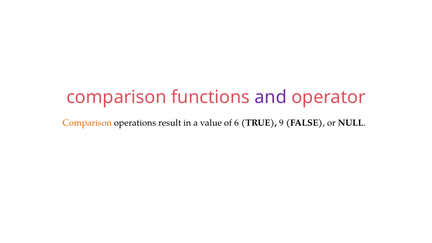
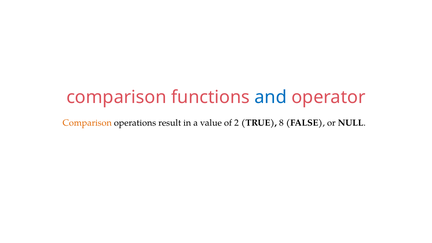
and colour: purple -> blue
6: 6 -> 2
9: 9 -> 8
